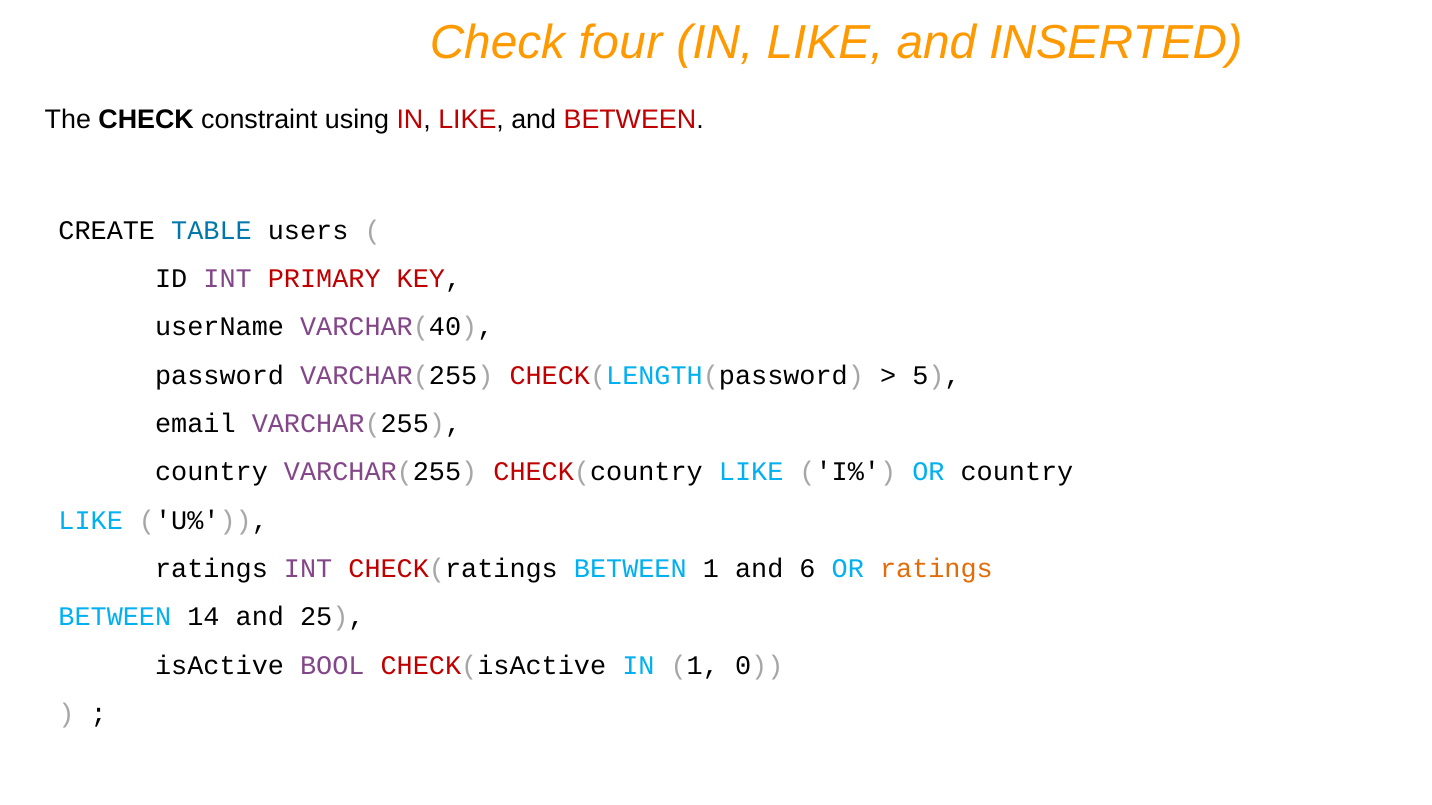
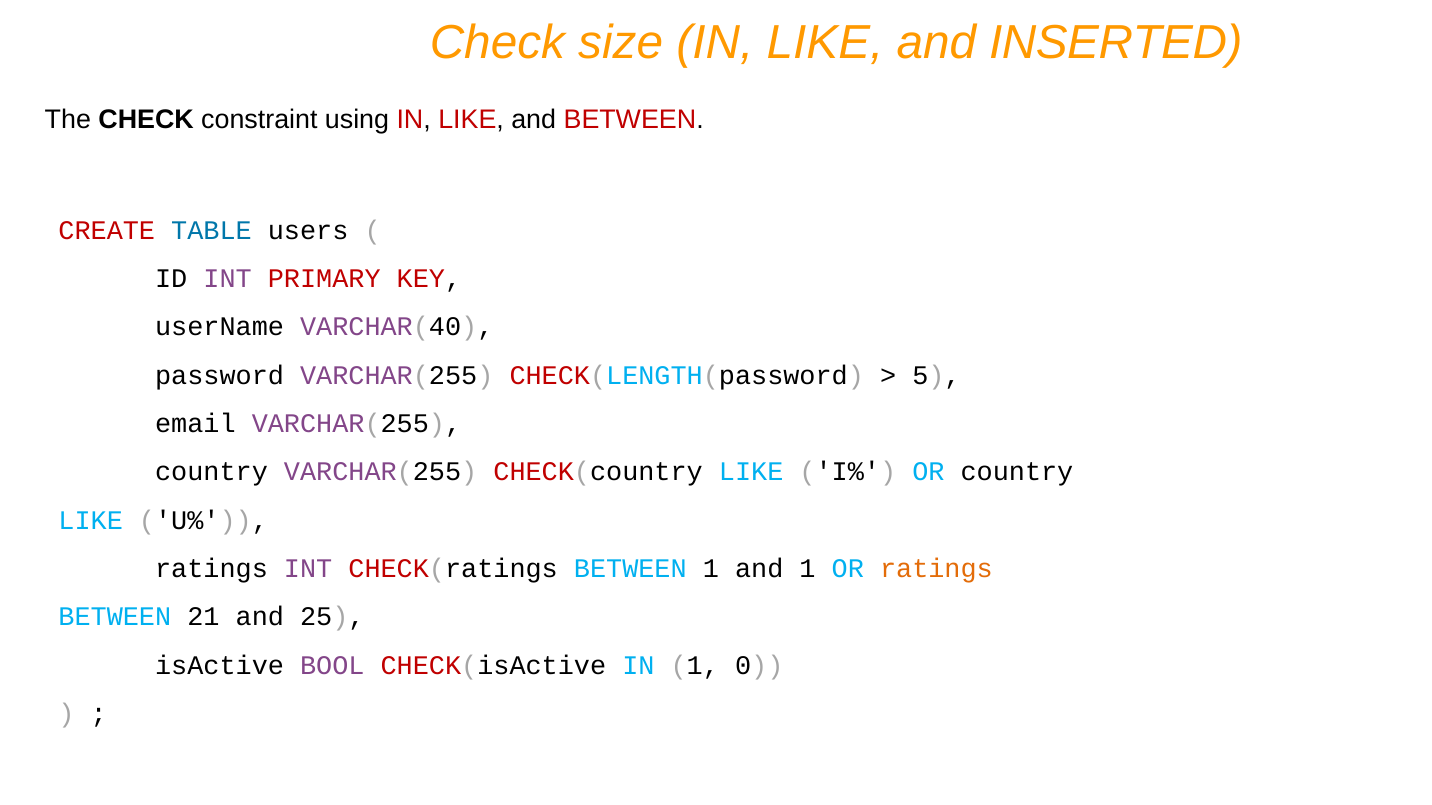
four: four -> size
CREATE colour: black -> red
and 6: 6 -> 1
14: 14 -> 21
